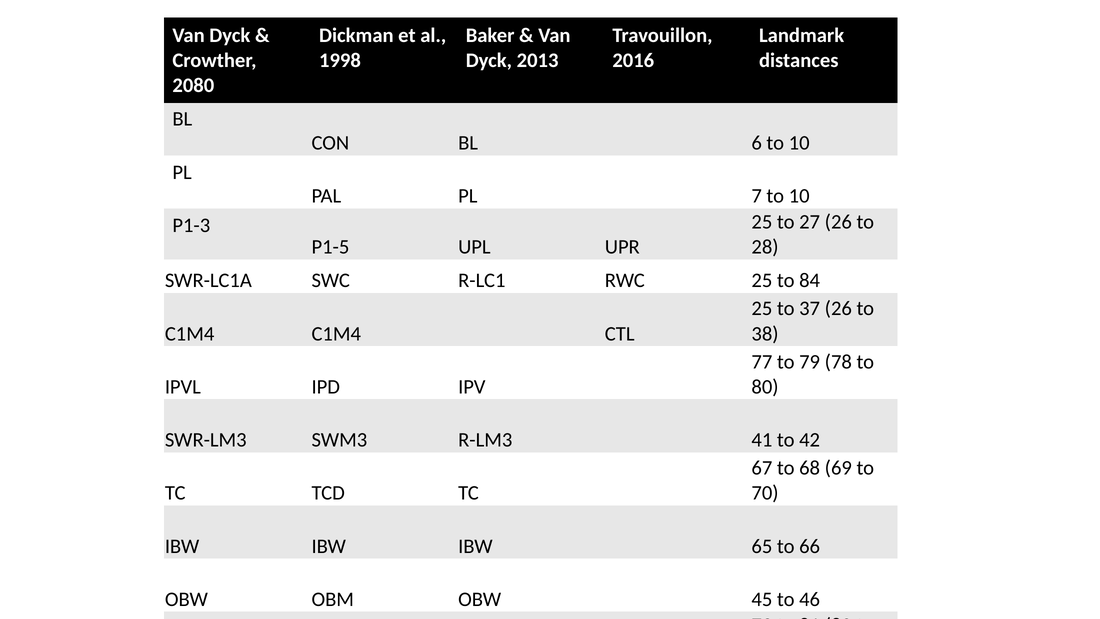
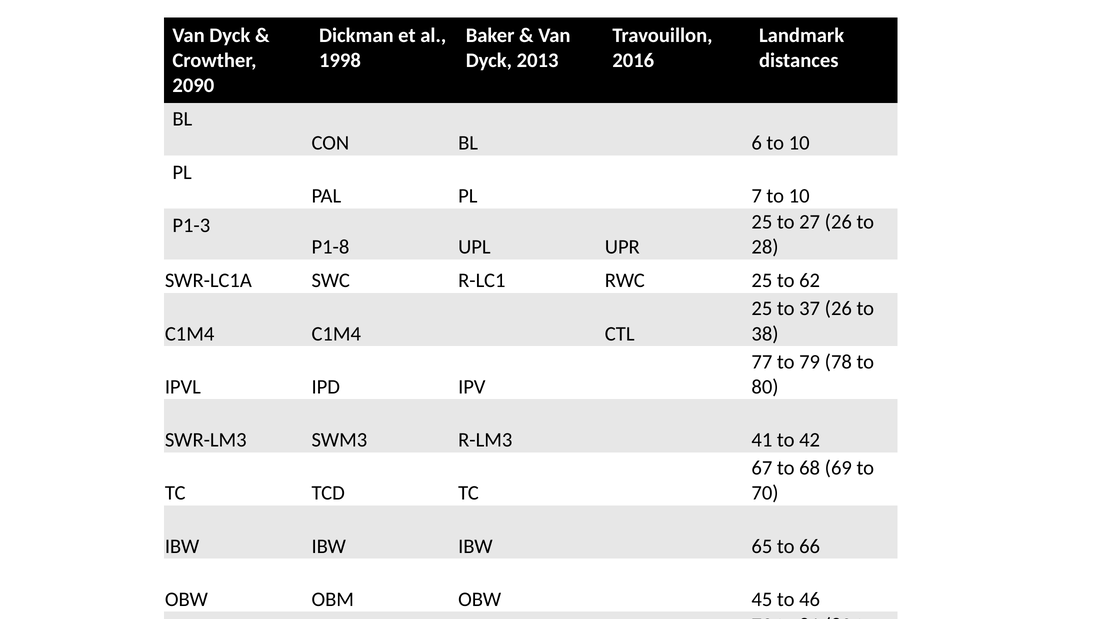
2080: 2080 -> 2090
P1-5: P1-5 -> P1-8
to 84: 84 -> 62
